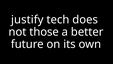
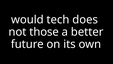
justify: justify -> would
